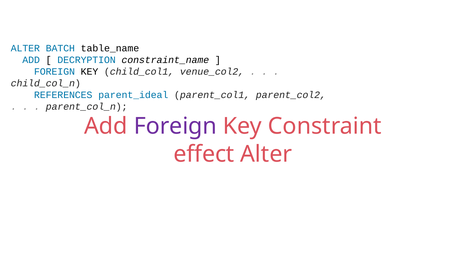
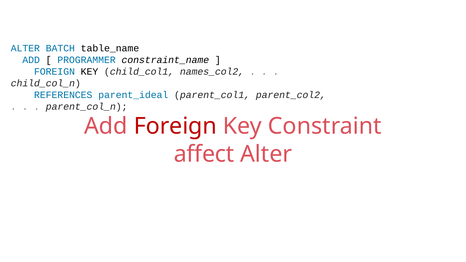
DECRYPTION: DECRYPTION -> PROGRAMMER
venue_col2: venue_col2 -> names_col2
Foreign at (175, 126) colour: purple -> red
effect: effect -> affect
